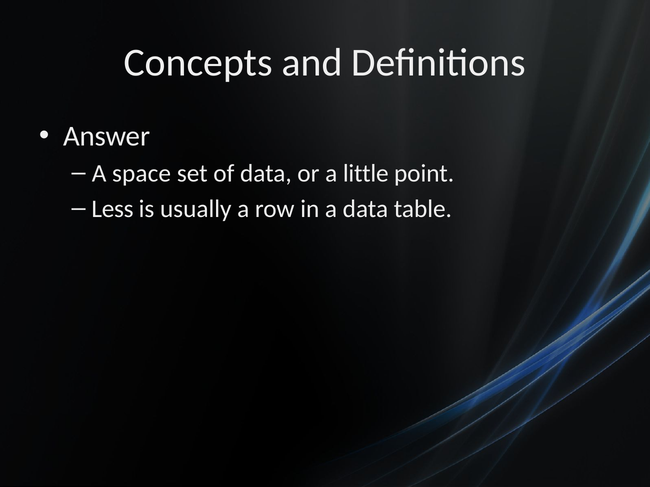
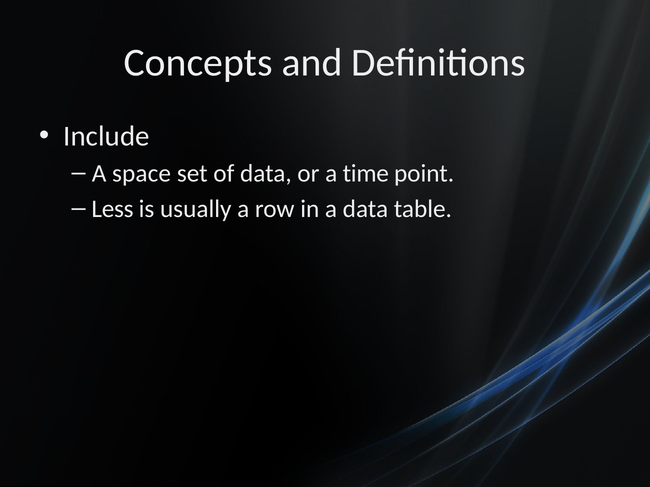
Answer: Answer -> Include
little: little -> time
